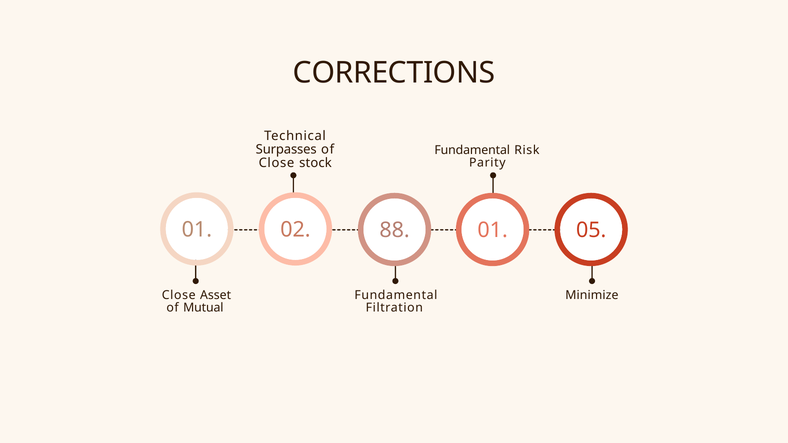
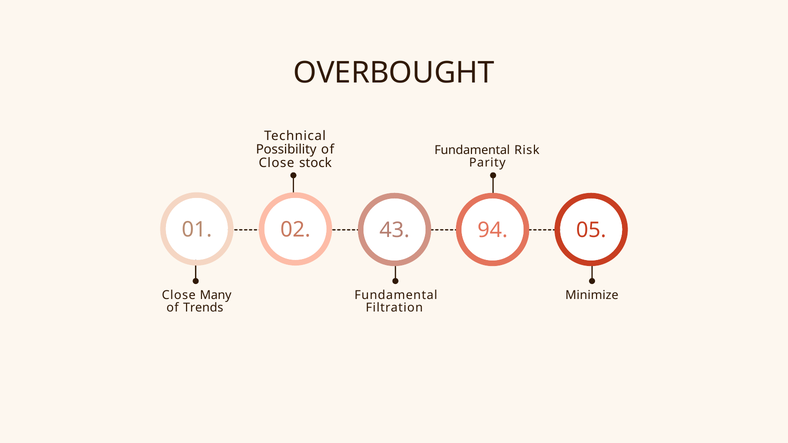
CORRECTIONS: CORRECTIONS -> OVERBOUGHT
Surpasses: Surpasses -> Possibility
88: 88 -> 43
02 01: 01 -> 94
Asset: Asset -> Many
Mutual: Mutual -> Trends
